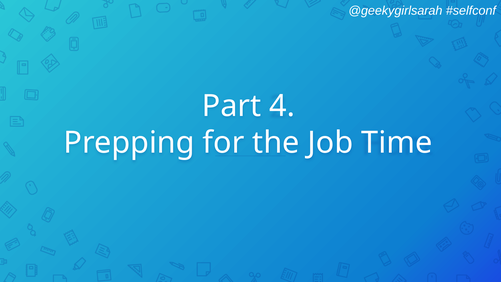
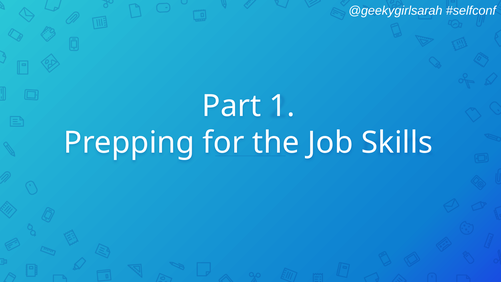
4: 4 -> 1
Time: Time -> Skills
